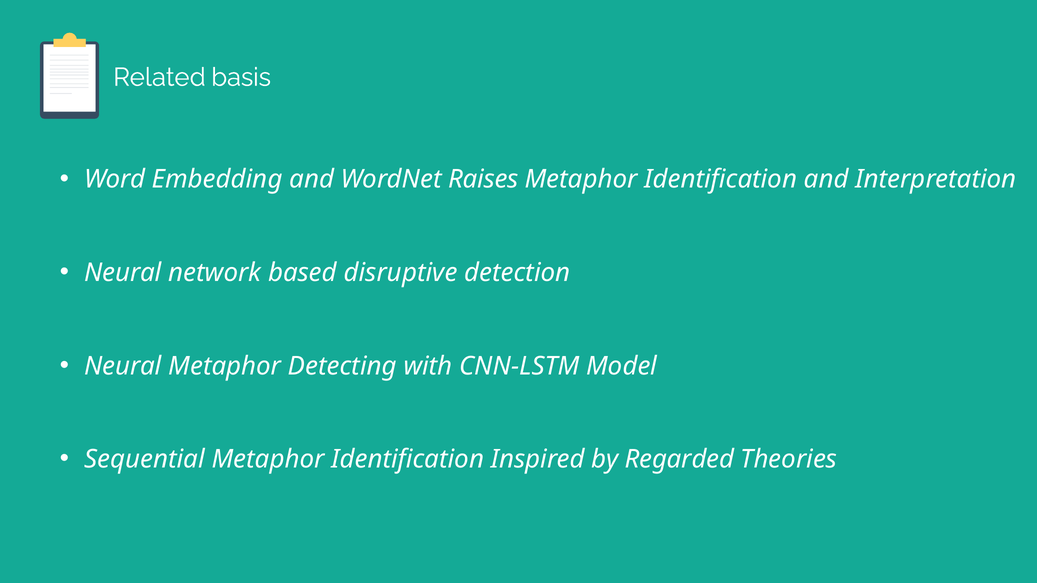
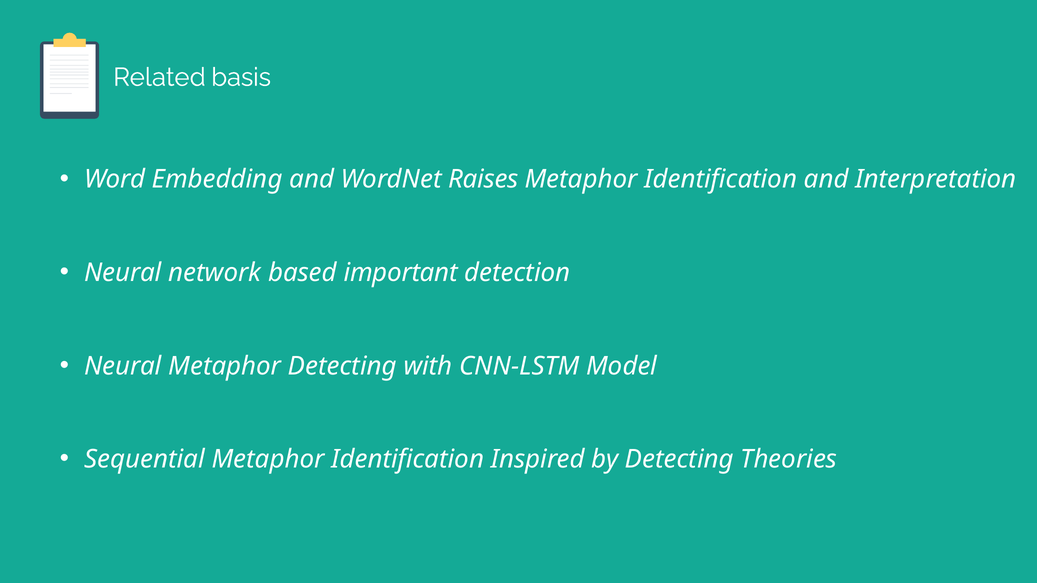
disruptive: disruptive -> important
by Regarded: Regarded -> Detecting
